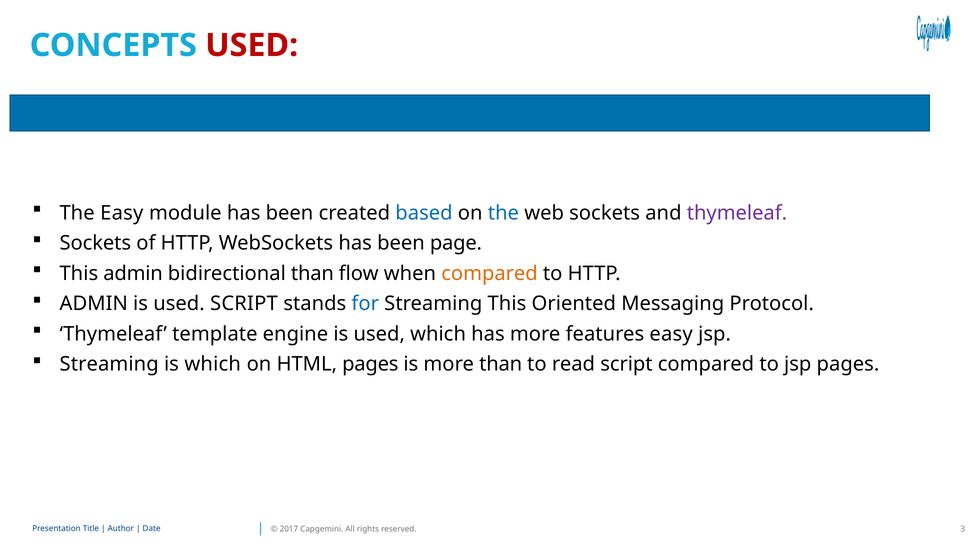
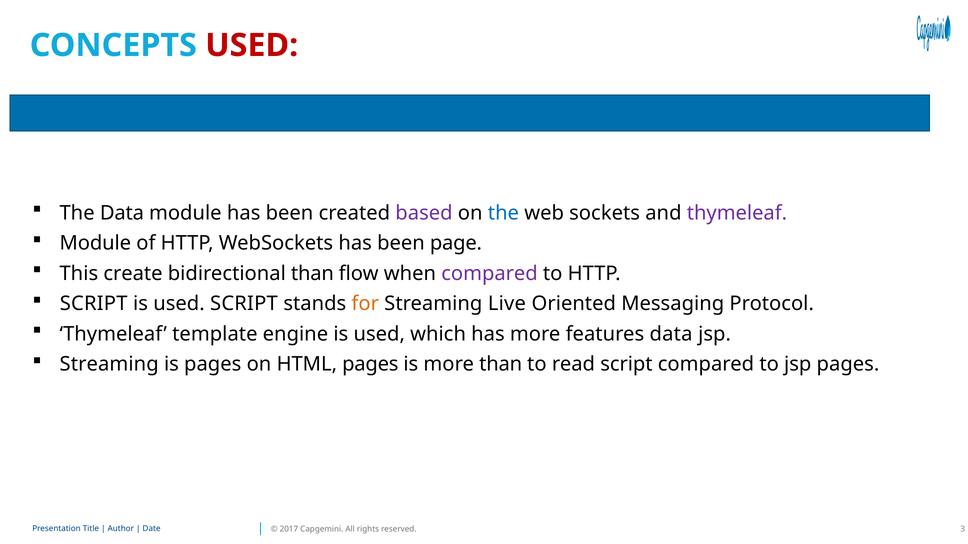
The Easy: Easy -> Data
based colour: blue -> purple
Sockets at (95, 243): Sockets -> Module
This admin: admin -> create
compared at (490, 274) colour: orange -> purple
ADMIN at (94, 304): ADMIN -> SCRIPT
for colour: blue -> orange
Streaming This: This -> Live
features easy: easy -> data
is which: which -> pages
